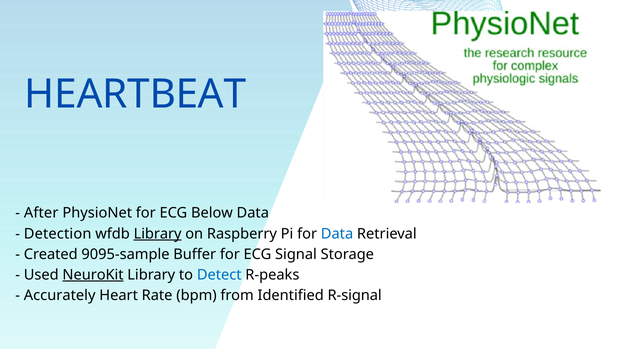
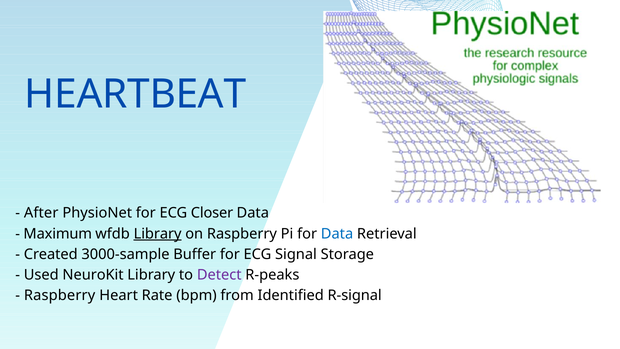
Below: Below -> Closer
Detection: Detection -> Maximum
9095-sample: 9095-sample -> 3000-sample
NeuroKit underline: present -> none
Detect colour: blue -> purple
Accurately at (60, 295): Accurately -> Raspberry
